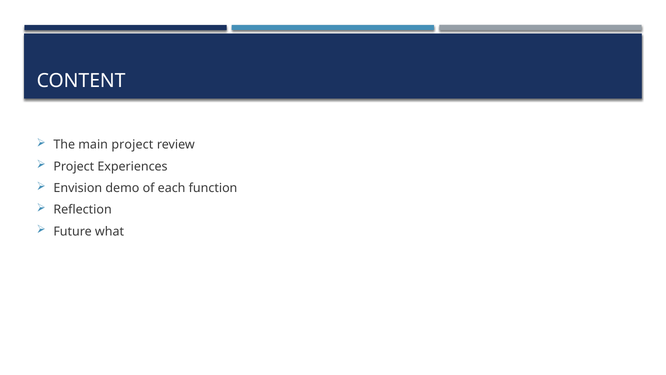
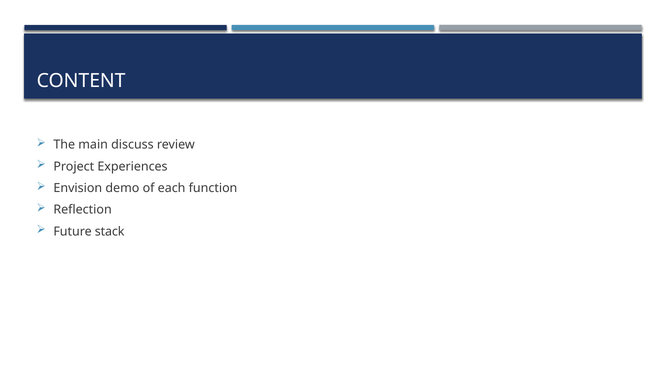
main project: project -> discuss
what: what -> stack
